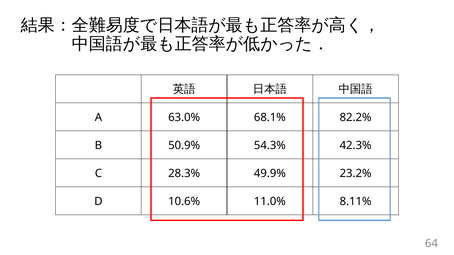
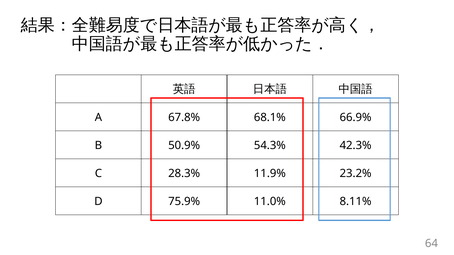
63.0%: 63.0% -> 67.8%
82.2%: 82.2% -> 66.9%
49.9%: 49.9% -> 11.9%
10.6%: 10.6% -> 75.9%
